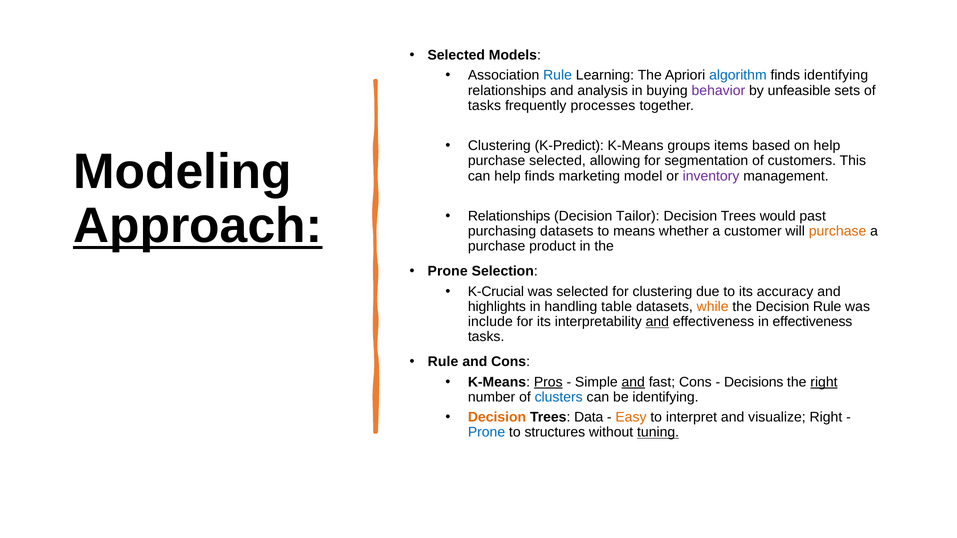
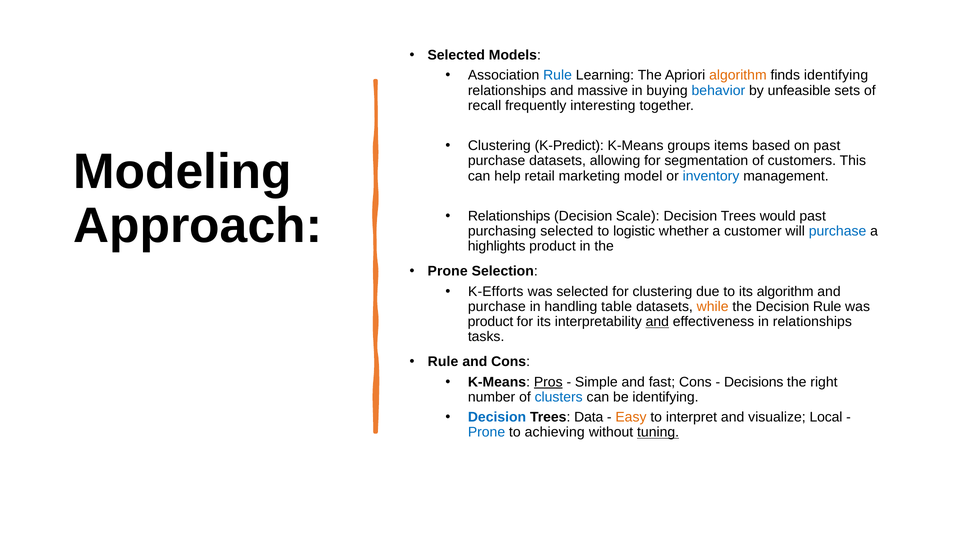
algorithm at (738, 75) colour: blue -> orange
analysis: analysis -> massive
behavior colour: purple -> blue
tasks at (485, 106): tasks -> recall
processes: processes -> interesting
on help: help -> past
purchase selected: selected -> datasets
help finds: finds -> retail
inventory colour: purple -> blue
Approach underline: present -> none
Tailor: Tailor -> Scale
purchasing datasets: datasets -> selected
means: means -> logistic
purchase at (838, 231) colour: orange -> blue
purchase at (497, 246): purchase -> highlights
K-Crucial: K-Crucial -> K-Efforts
its accuracy: accuracy -> algorithm
highlights at (497, 307): highlights -> purchase
include at (490, 322): include -> product
in effectiveness: effectiveness -> relationships
and at (633, 382) underline: present -> none
right at (824, 382) underline: present -> none
Decision at (497, 417) colour: orange -> blue
visualize Right: Right -> Local
structures: structures -> achieving
